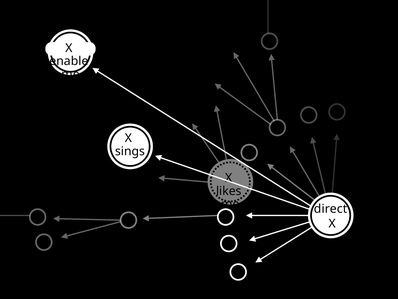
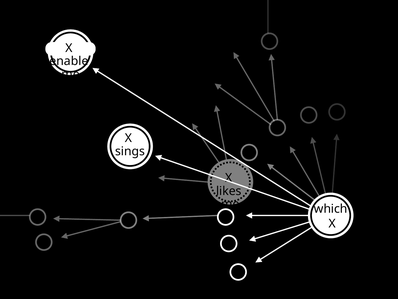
direct: direct -> which
